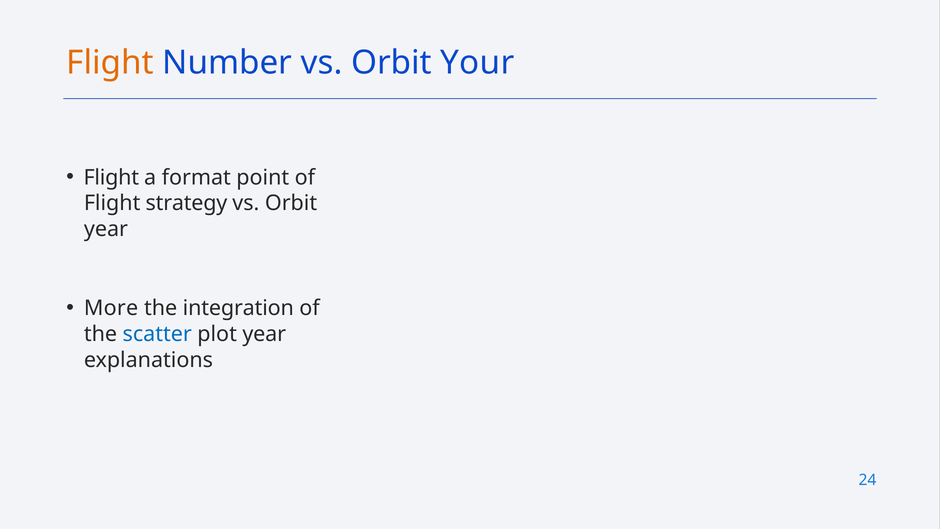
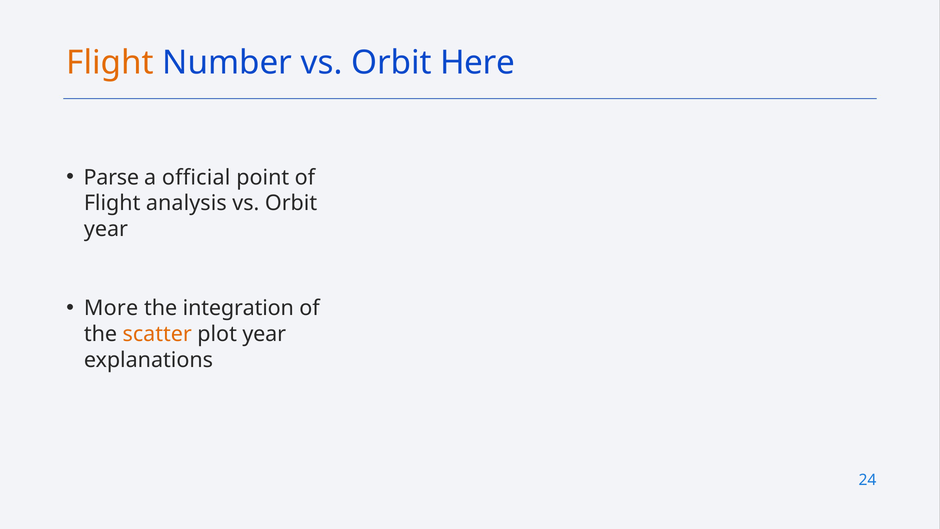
Your: Your -> Here
Flight at (111, 177): Flight -> Parse
format: format -> official
strategy: strategy -> analysis
scatter colour: blue -> orange
